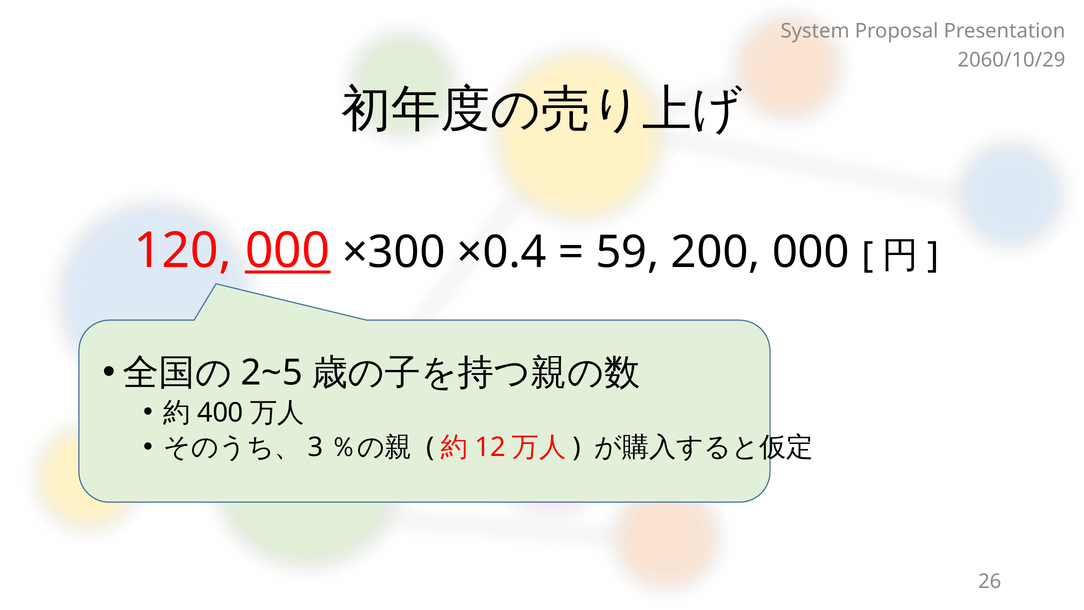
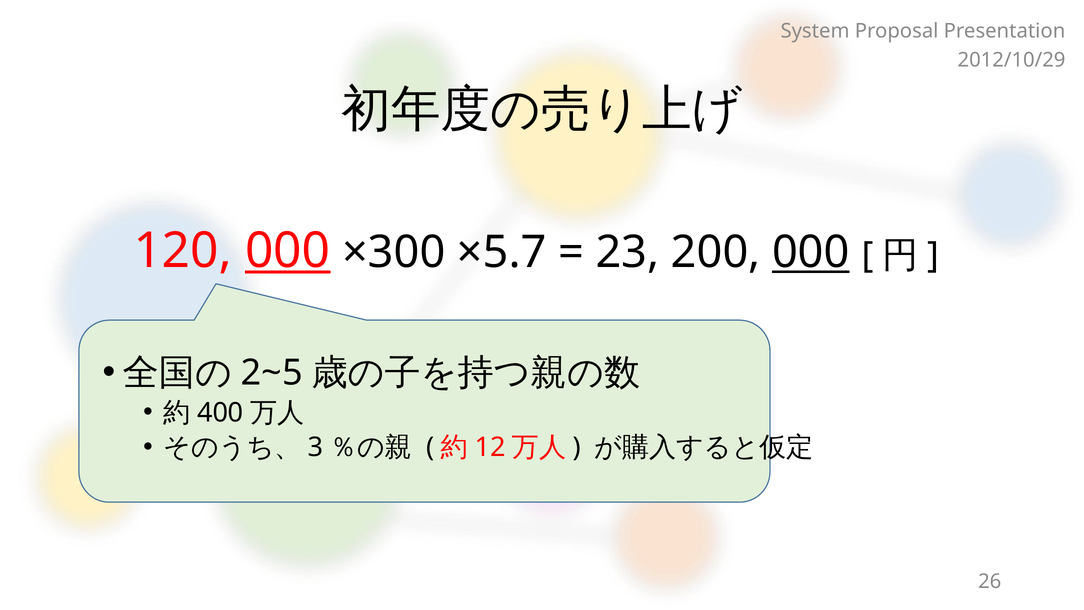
2060/10/29: 2060/10/29 -> 2012/10/29
×0.4: ×0.4 -> ×5.7
59: 59 -> 23
000 at (811, 252) underline: none -> present
